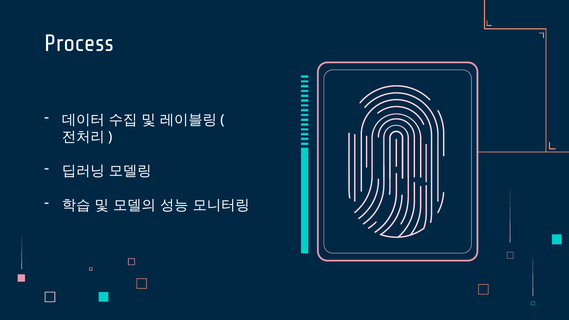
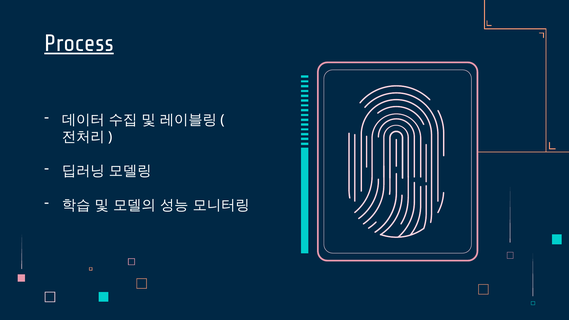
Process underline: none -> present
